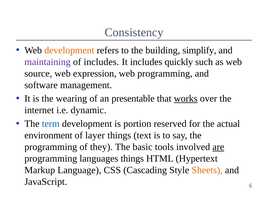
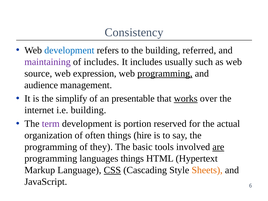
development at (69, 50) colour: orange -> blue
simplify: simplify -> referred
quickly: quickly -> usually
programming at (165, 73) underline: none -> present
software: software -> audience
wearing: wearing -> simplify
i.e dynamic: dynamic -> building
term colour: blue -> purple
environment: environment -> organization
layer: layer -> often
text: text -> hire
CSS underline: none -> present
